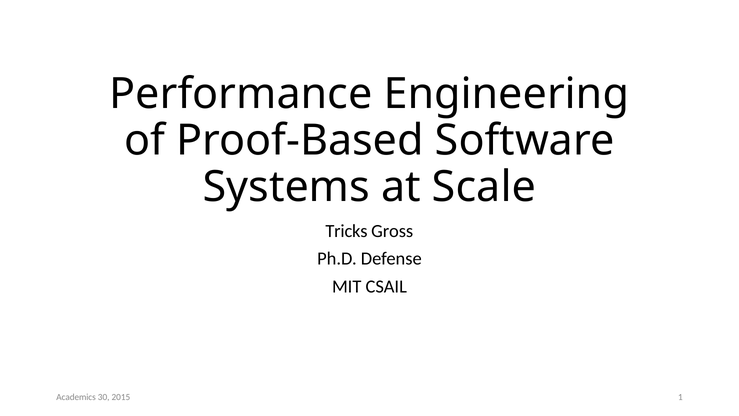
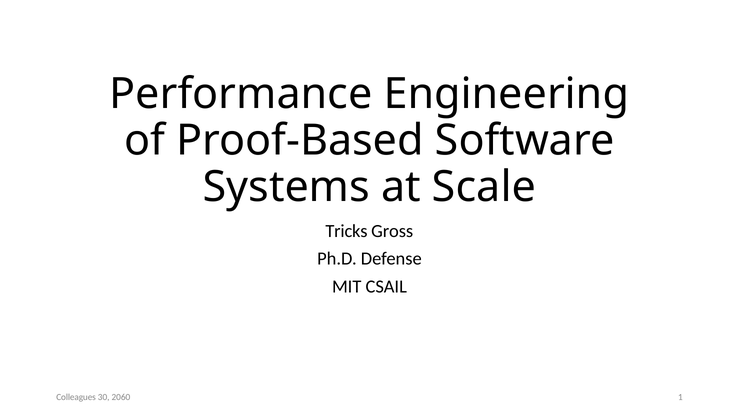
Academics: Academics -> Colleagues
2015: 2015 -> 2060
